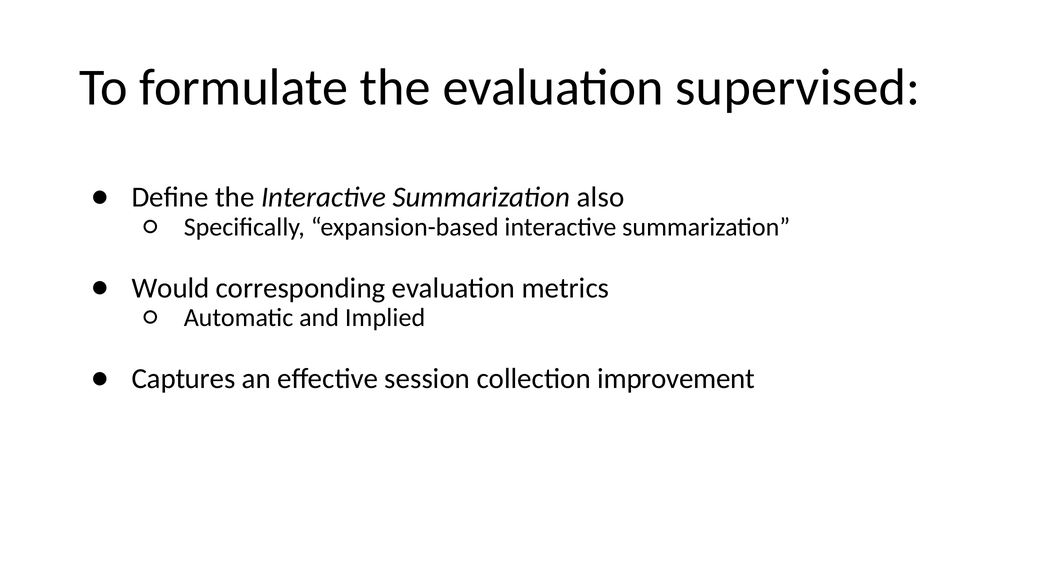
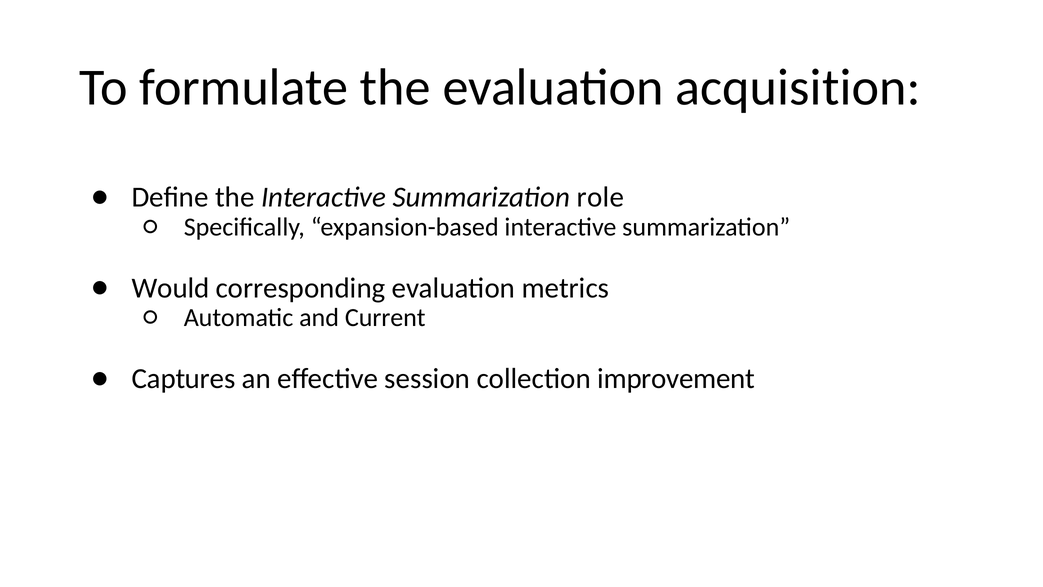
supervised: supervised -> acquisition
also: also -> role
Implied: Implied -> Current
